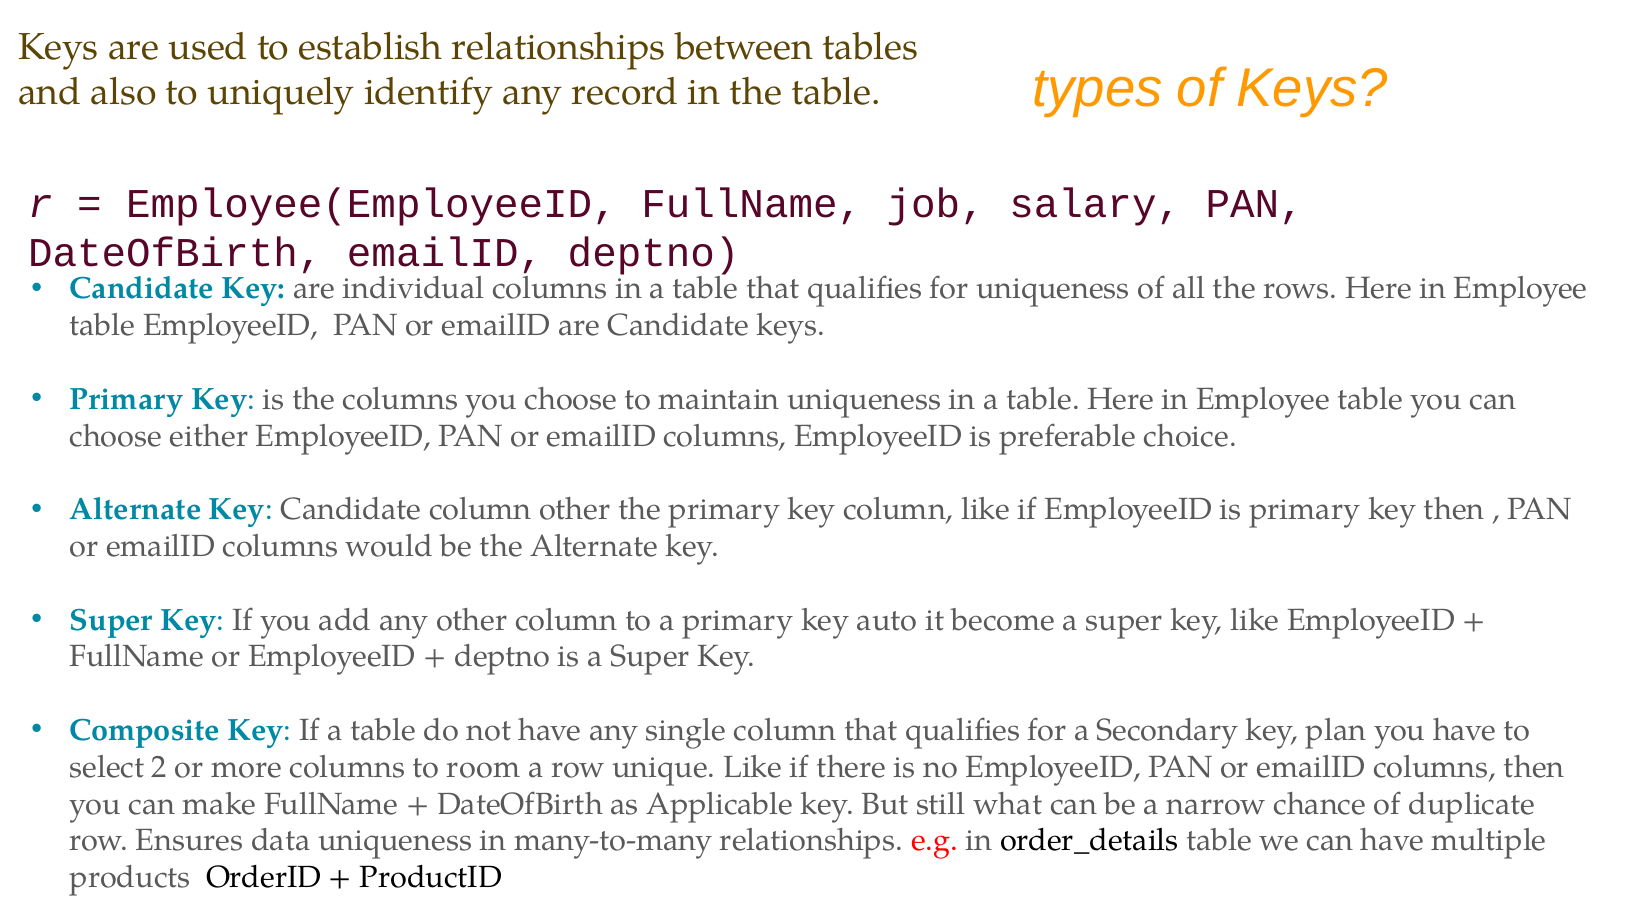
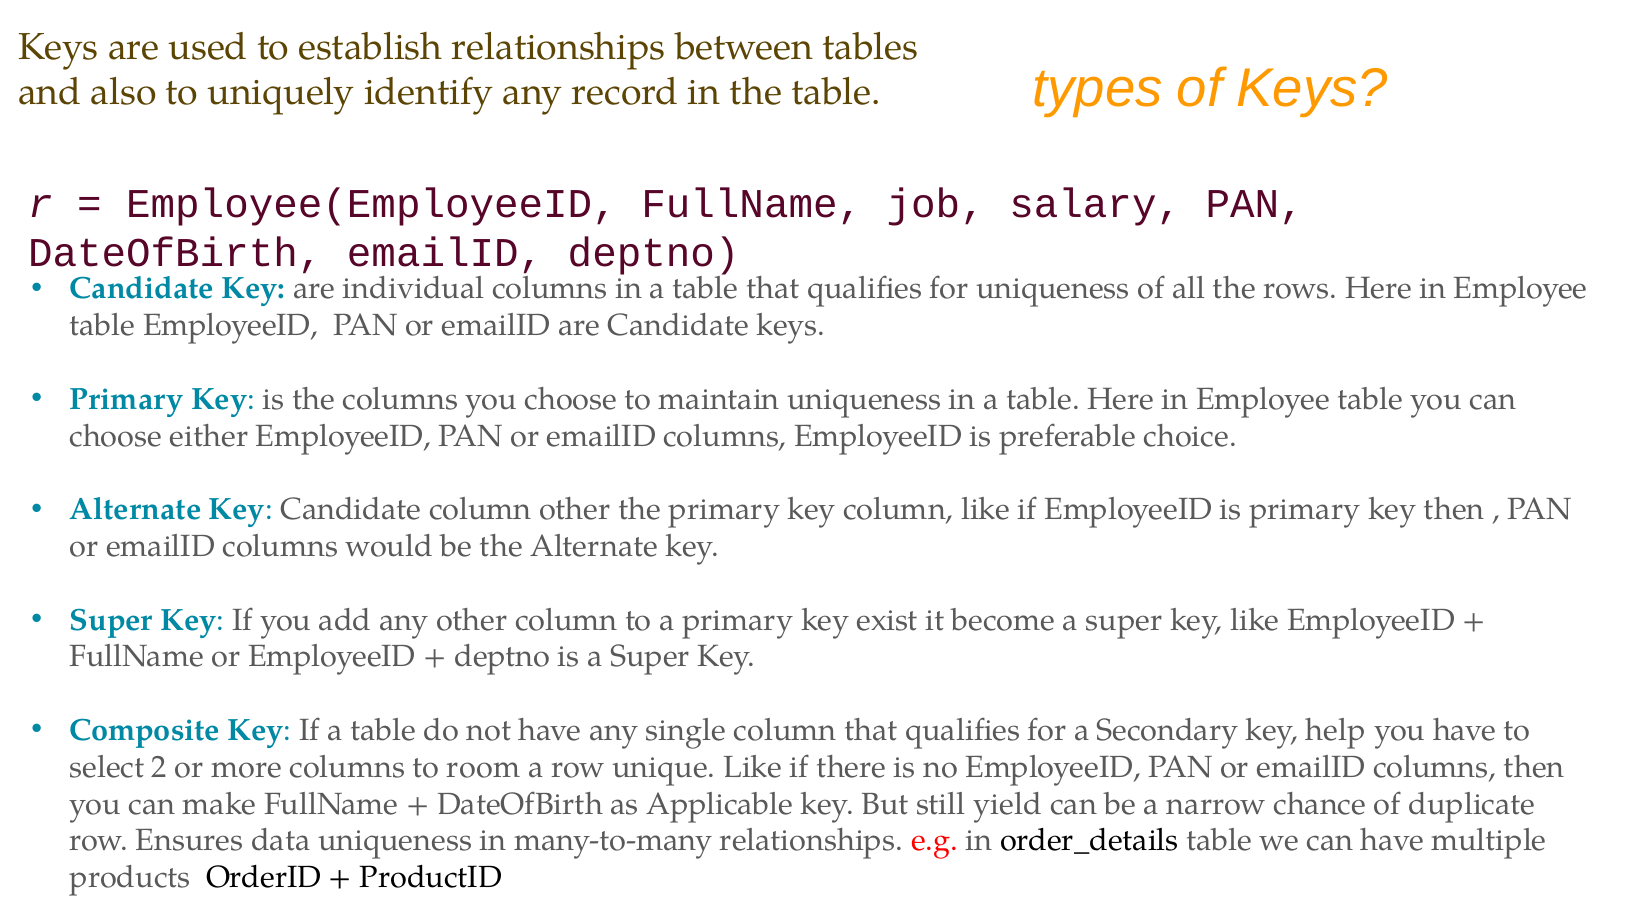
auto: auto -> exist
plan: plan -> help
what: what -> yield
